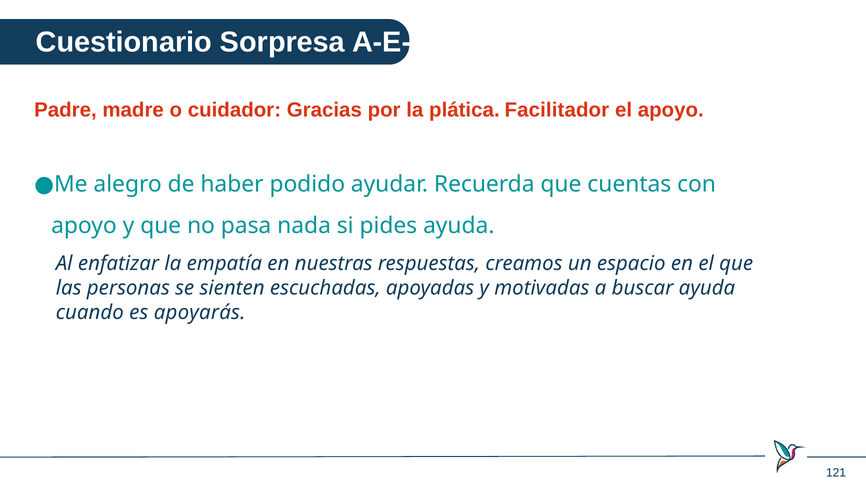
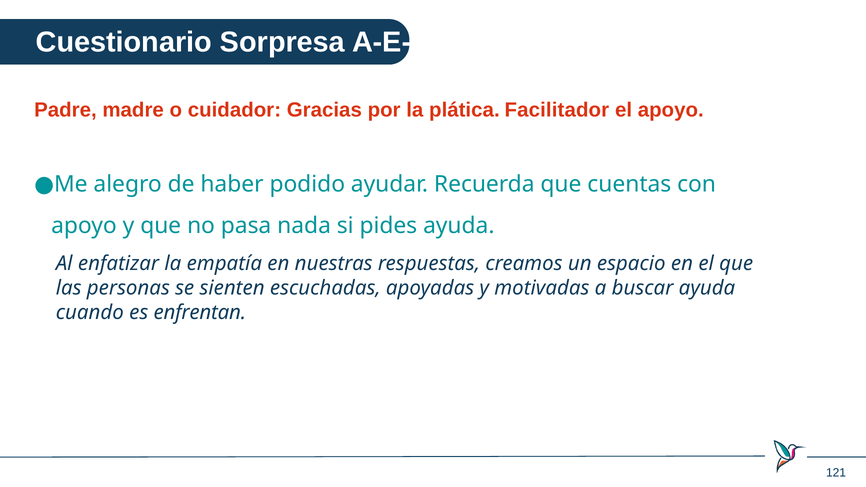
apoyarás: apoyarás -> enfrentan
